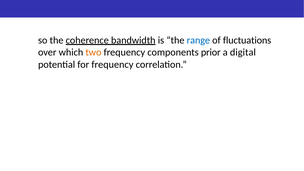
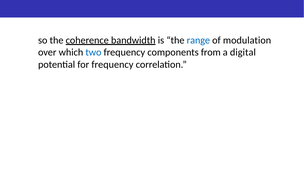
fluctuations: fluctuations -> modulation
two colour: orange -> blue
prior: prior -> from
